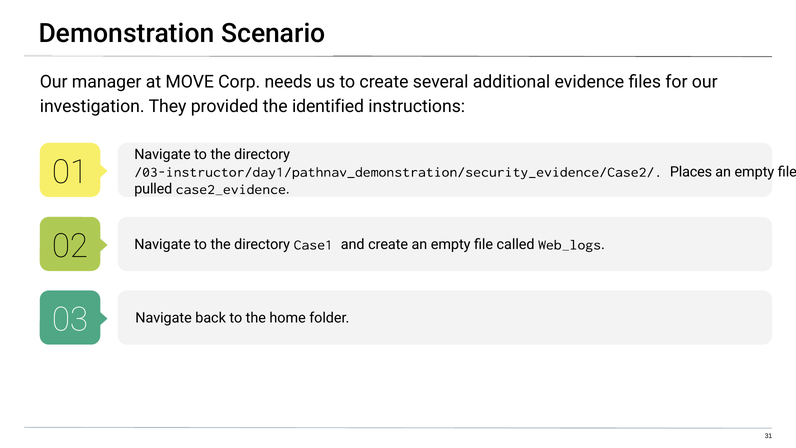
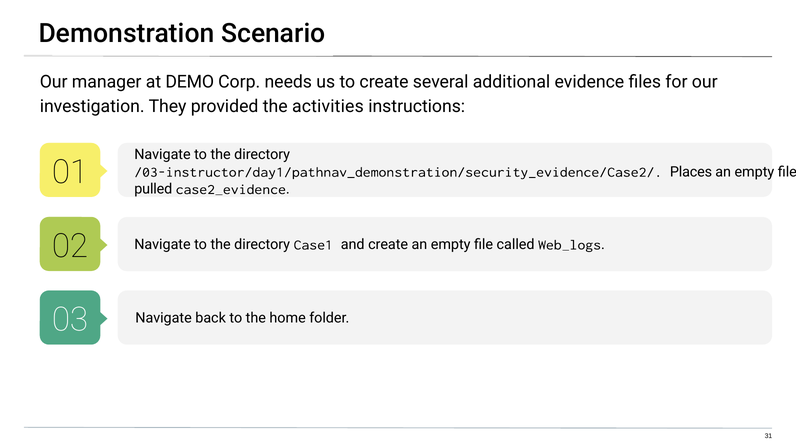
MOVE: MOVE -> DEMO
identified: identified -> activities
